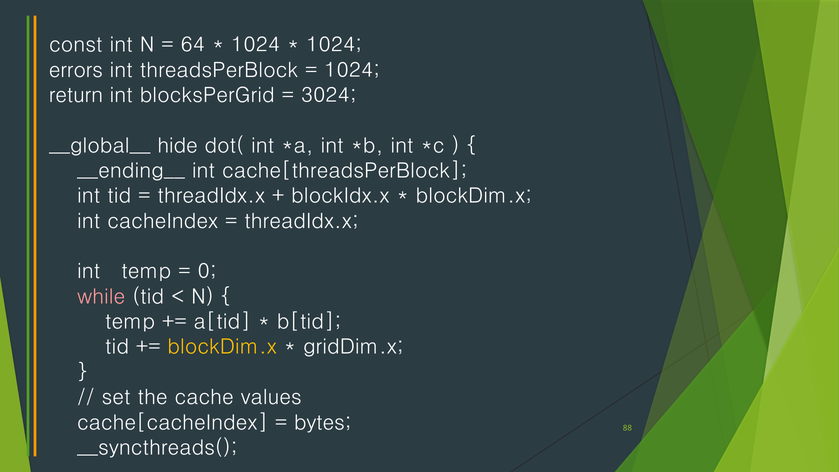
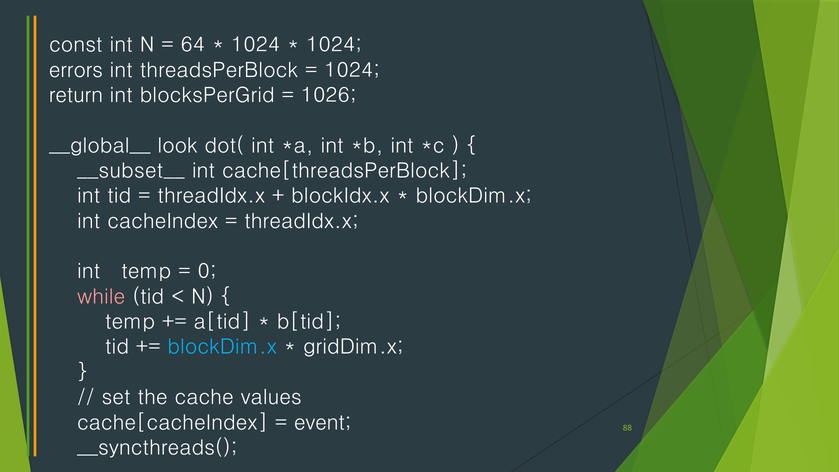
3024: 3024 -> 1026
hide: hide -> look
__ending__: __ending__ -> __subset__
blockDim.x at (222, 347) colour: yellow -> light blue
bytes: bytes -> event
